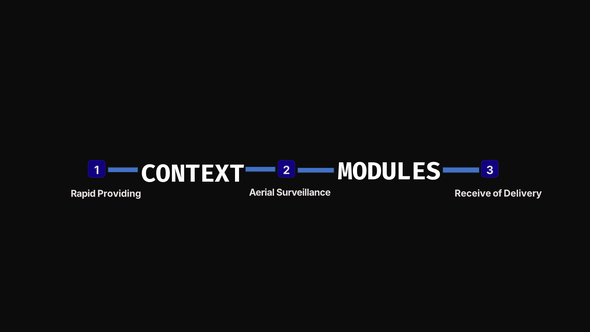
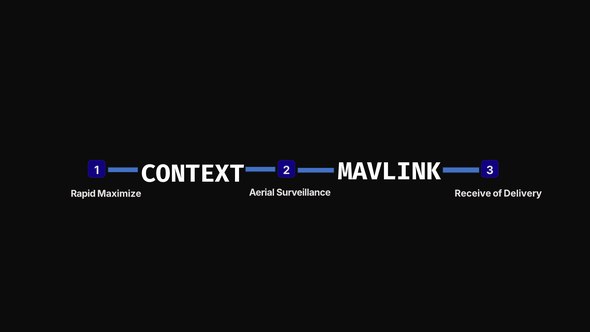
MODULES: MODULES -> MAVLINK
Providing: Providing -> Maximize
